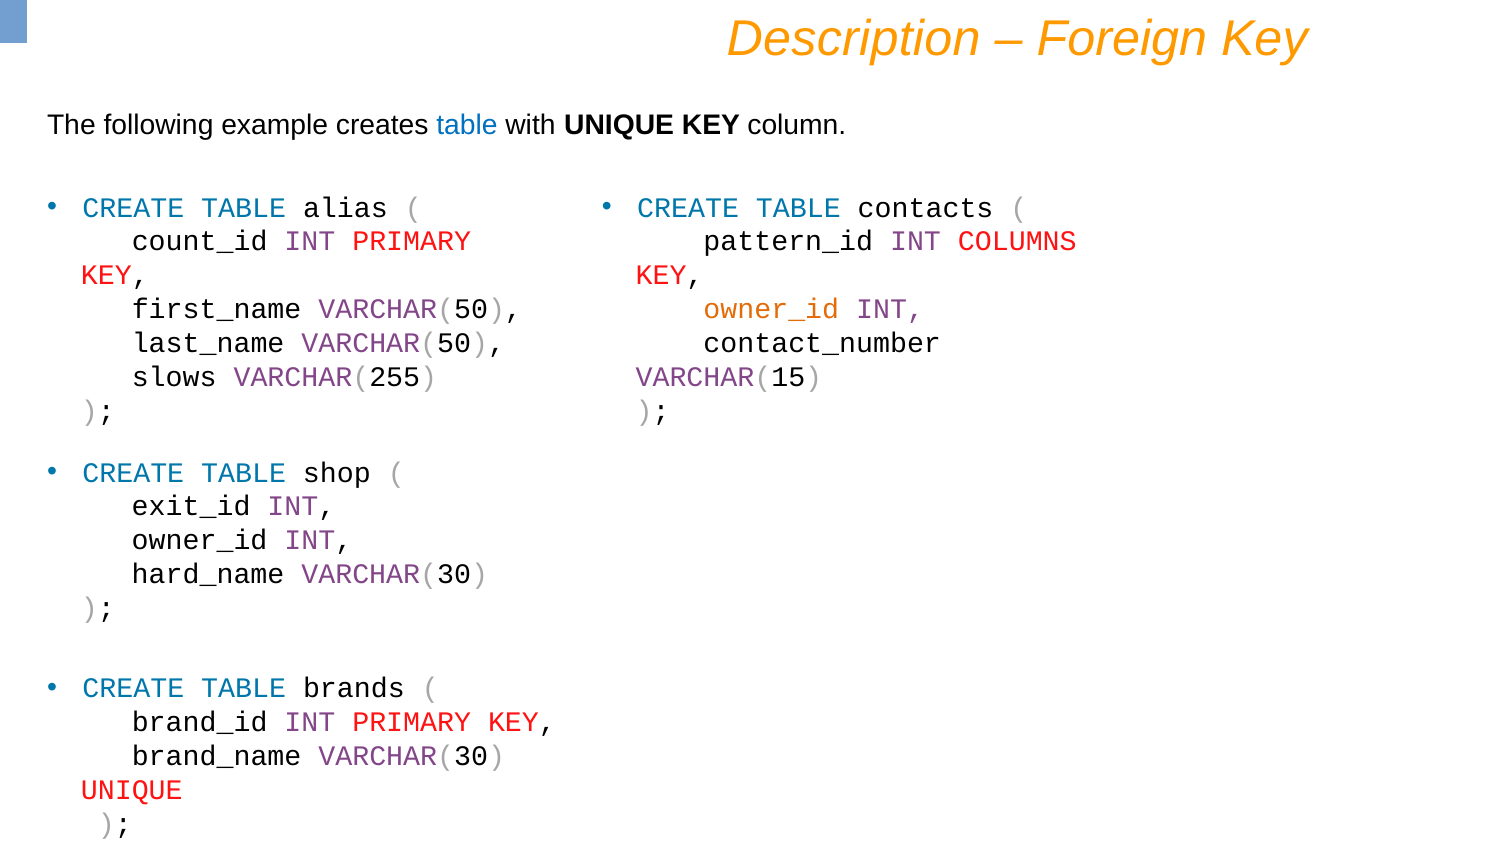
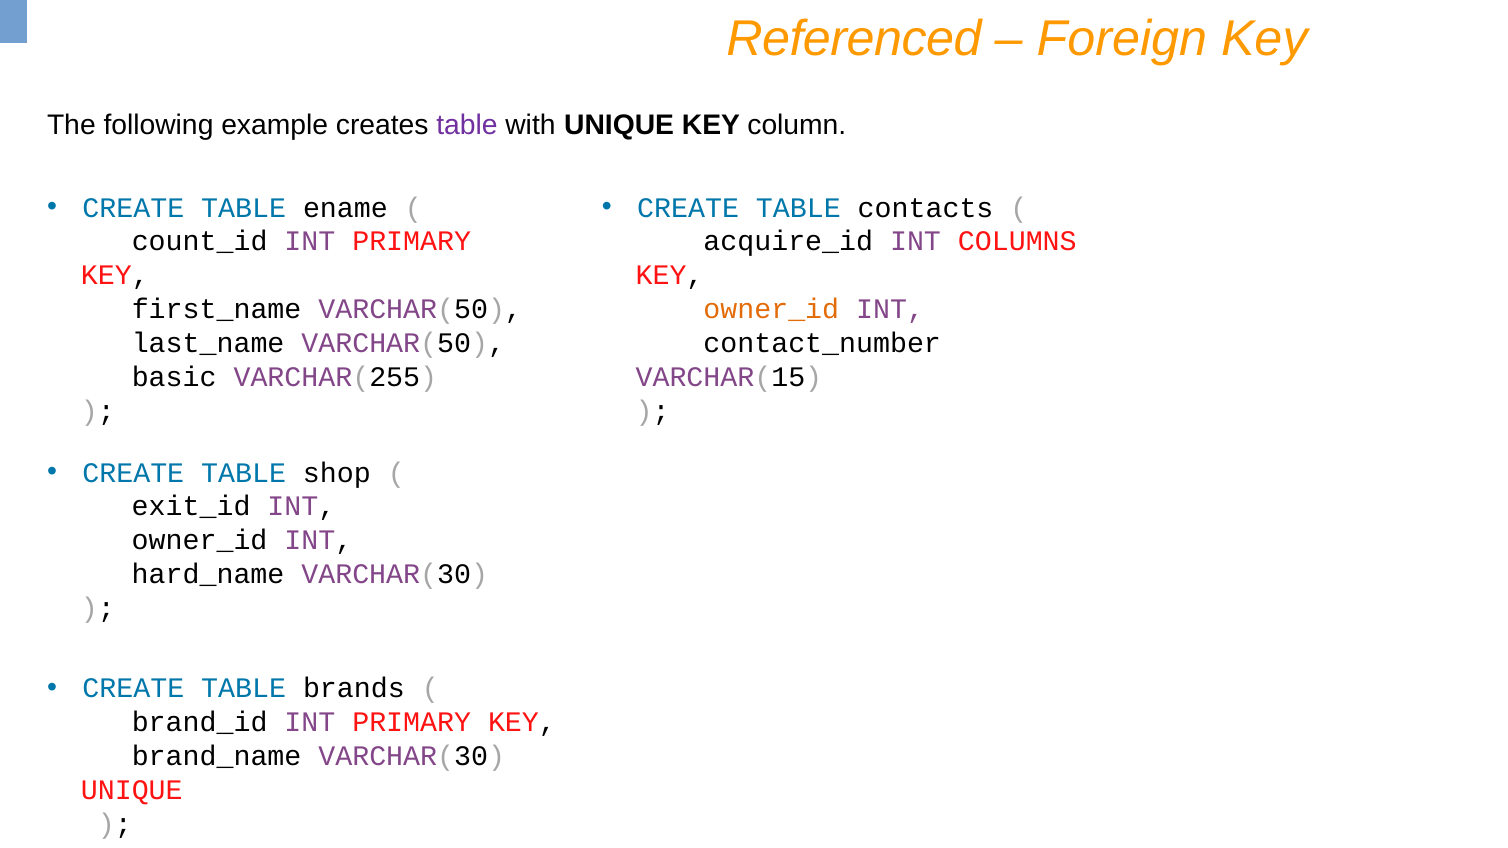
Description: Description -> Referenced
table at (467, 126) colour: blue -> purple
alias: alias -> ename
pattern_id: pattern_id -> acquire_id
slows: slows -> basic
